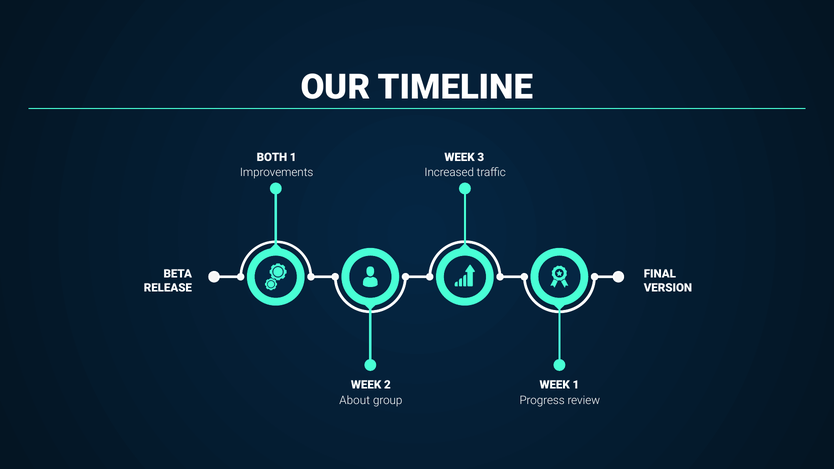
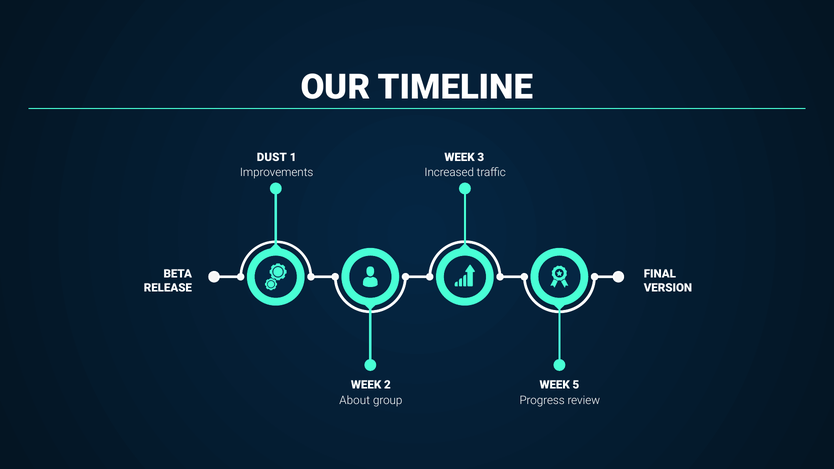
BOTH: BOTH -> DUST
WEEK 1: 1 -> 5
